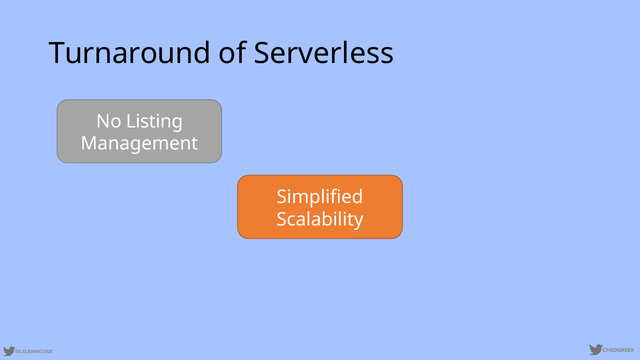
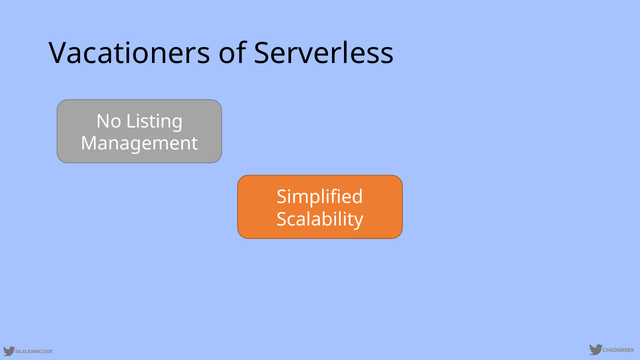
Turnaround: Turnaround -> Vacationers
